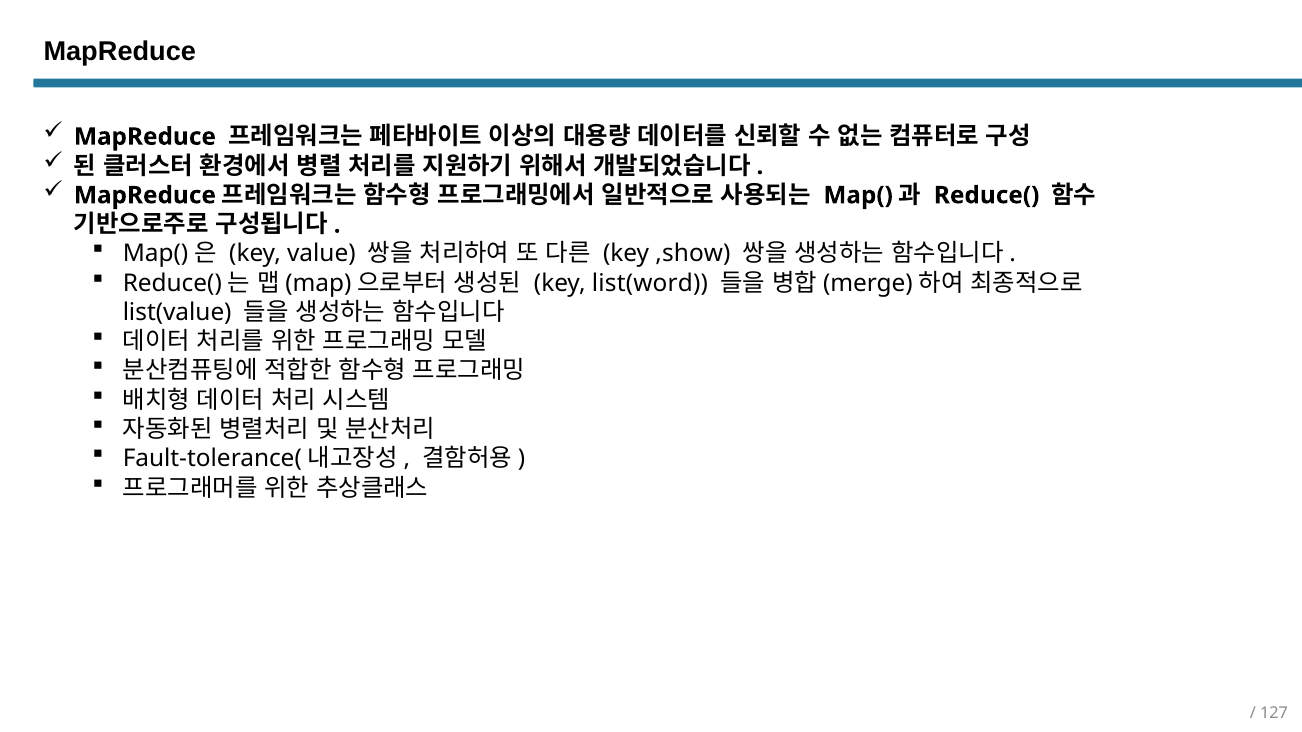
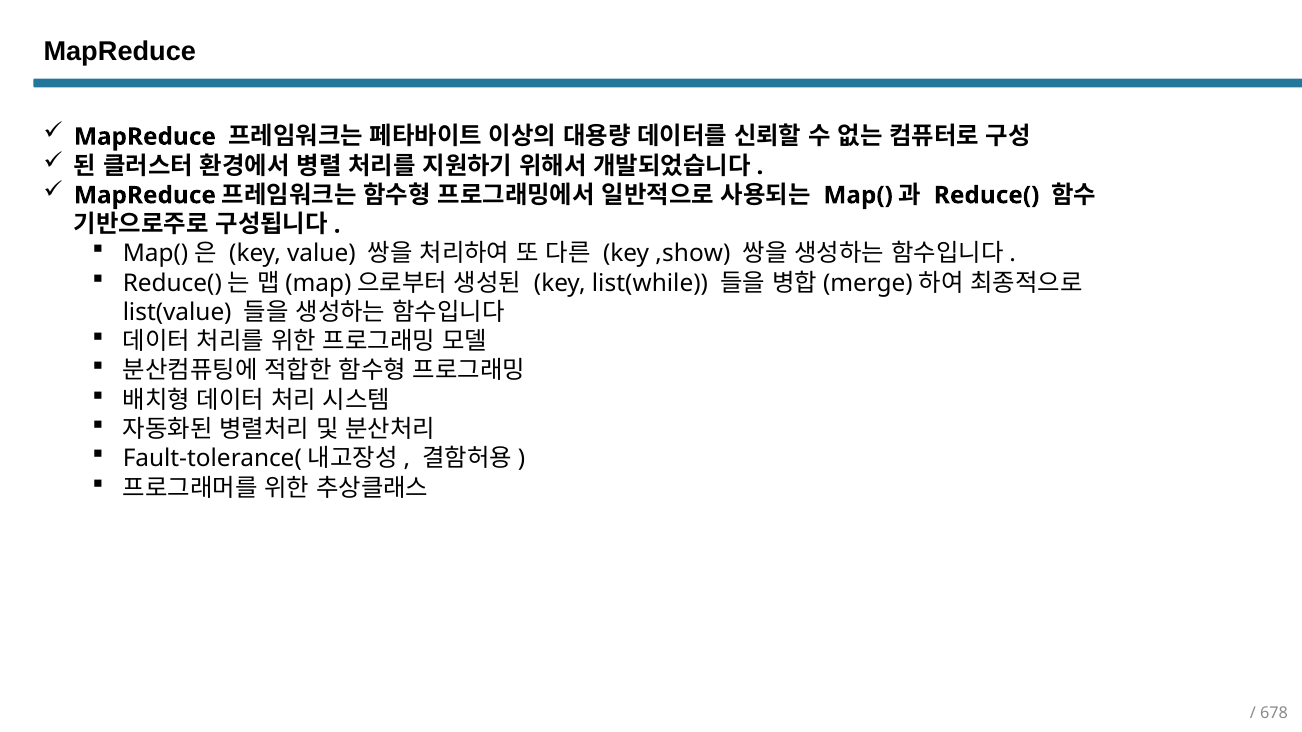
list(word: list(word -> list(while
127: 127 -> 678
